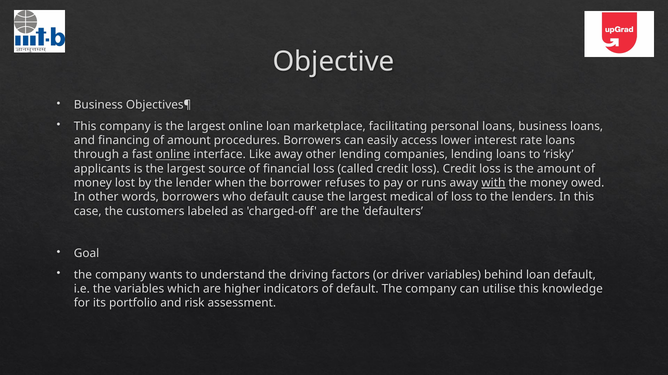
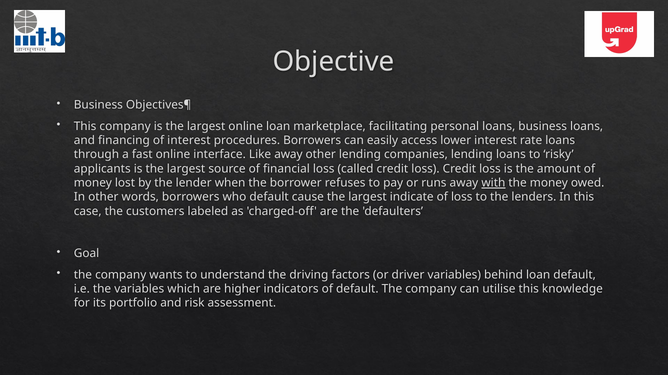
of amount: amount -> interest
online at (173, 155) underline: present -> none
medical: medical -> indicate
